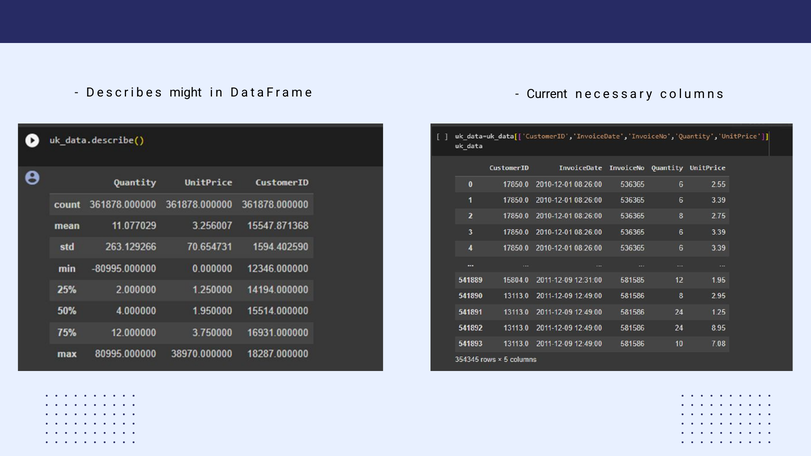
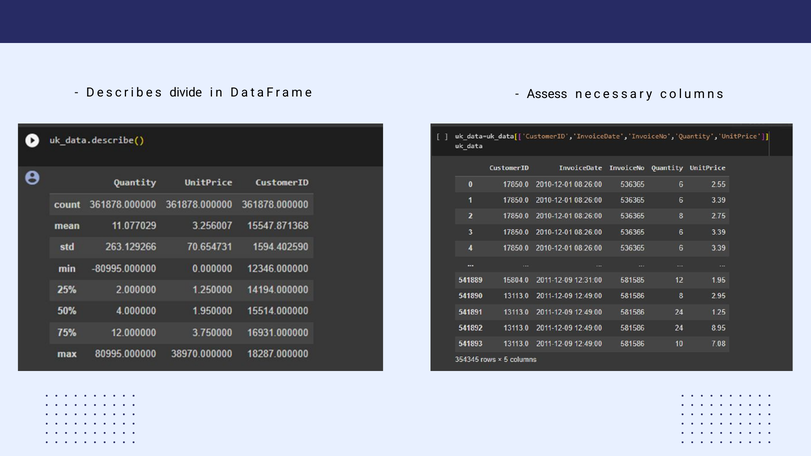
might: might -> divide
Current: Current -> Assess
